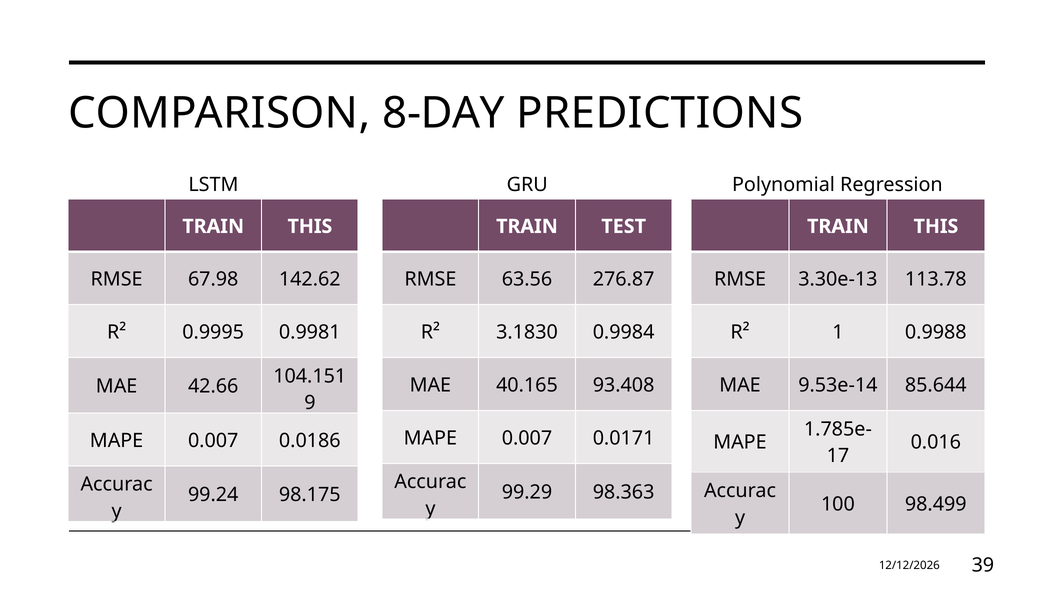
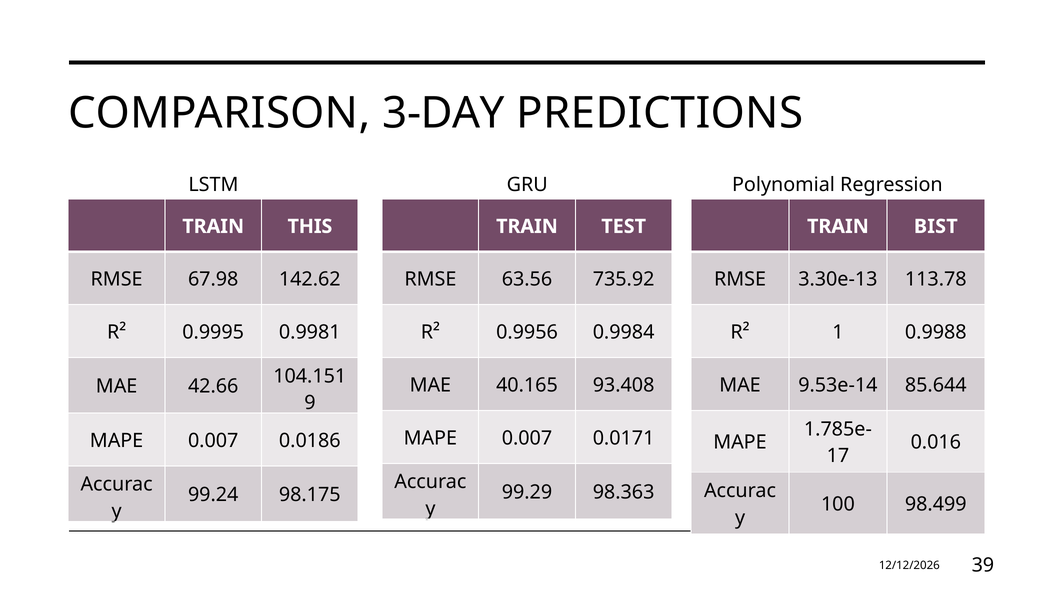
8-DAY: 8-DAY -> 3-DAY
THIS at (936, 226): THIS -> BIST
276.87: 276.87 -> 735.92
3.1830: 3.1830 -> 0.9956
